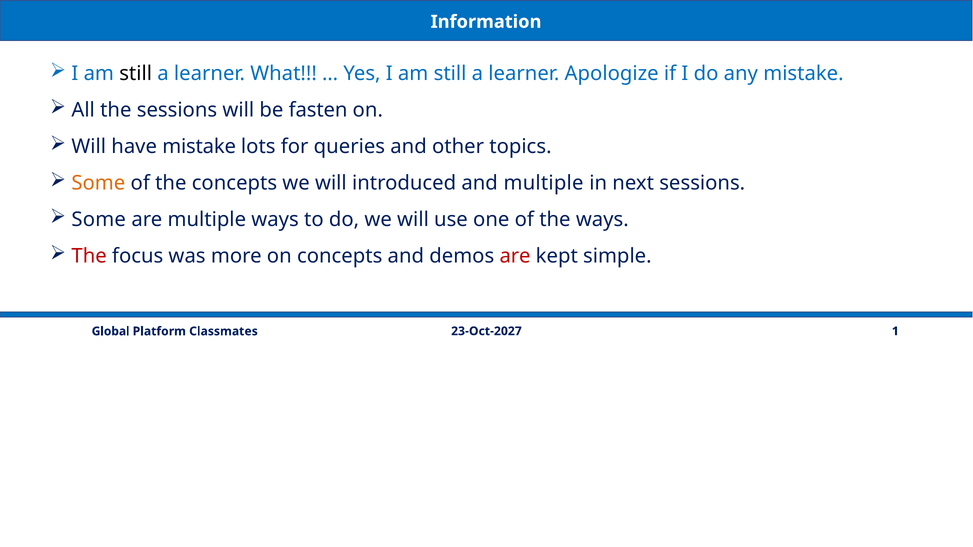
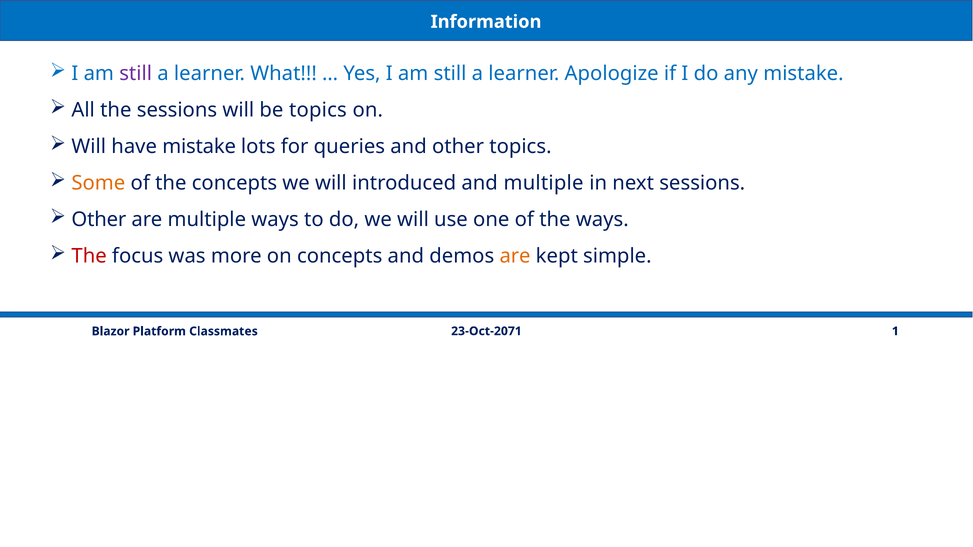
still at (136, 74) colour: black -> purple
be fasten: fasten -> topics
Some at (99, 220): Some -> Other
are at (515, 256) colour: red -> orange
23-Oct-2027: 23-Oct-2027 -> 23-Oct-2071
Global: Global -> Blazor
